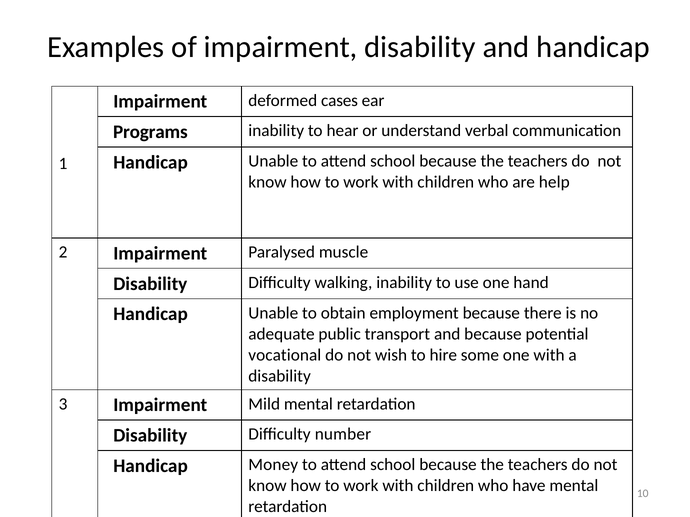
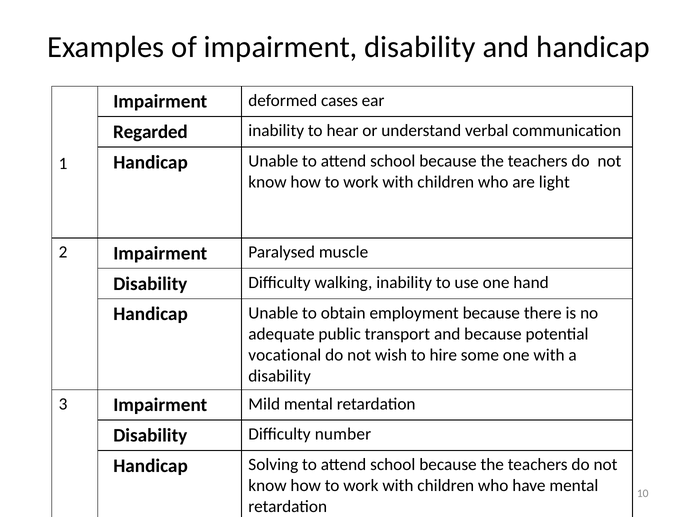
Programs: Programs -> Regarded
help: help -> light
Money: Money -> Solving
